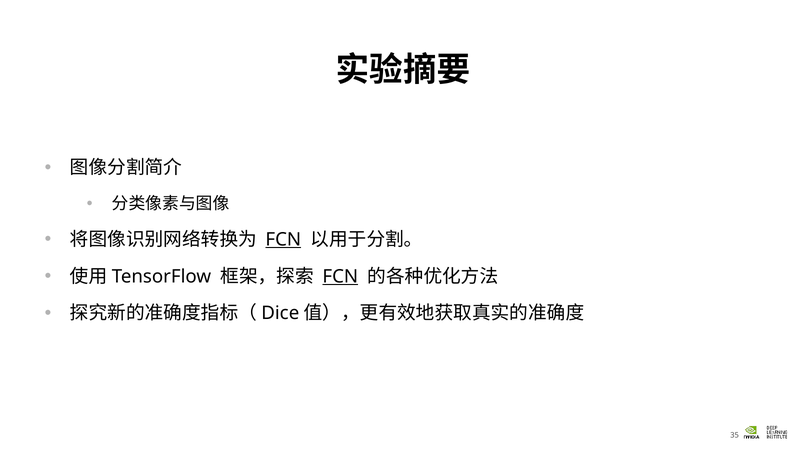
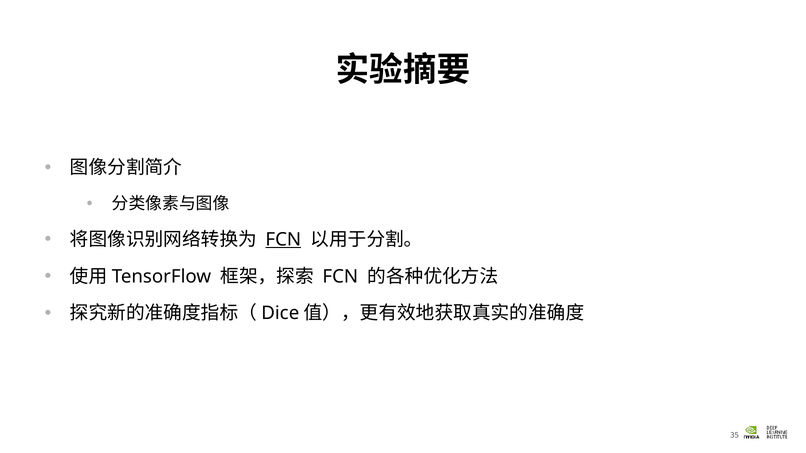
FCN at (340, 277) underline: present -> none
